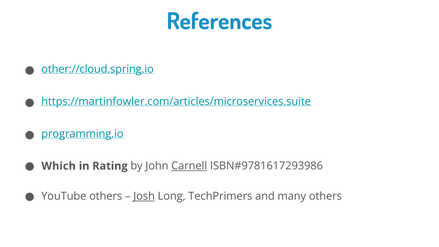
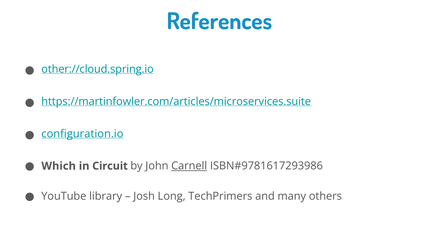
programming.io: programming.io -> configuration.io
Rating: Rating -> Circuit
YouTube others: others -> library
Josh underline: present -> none
